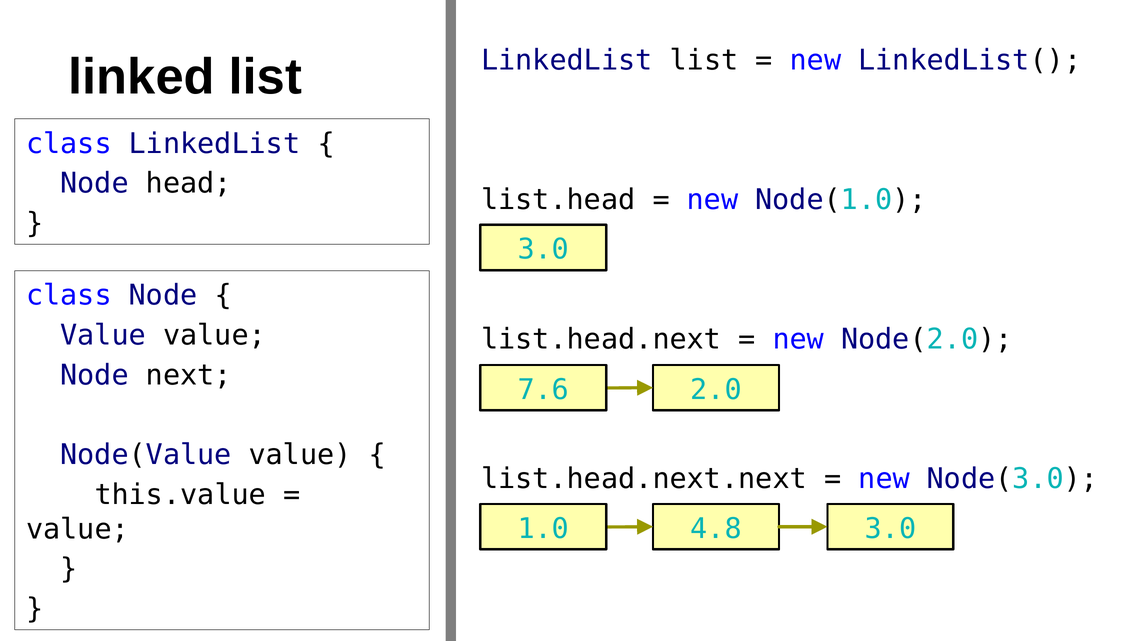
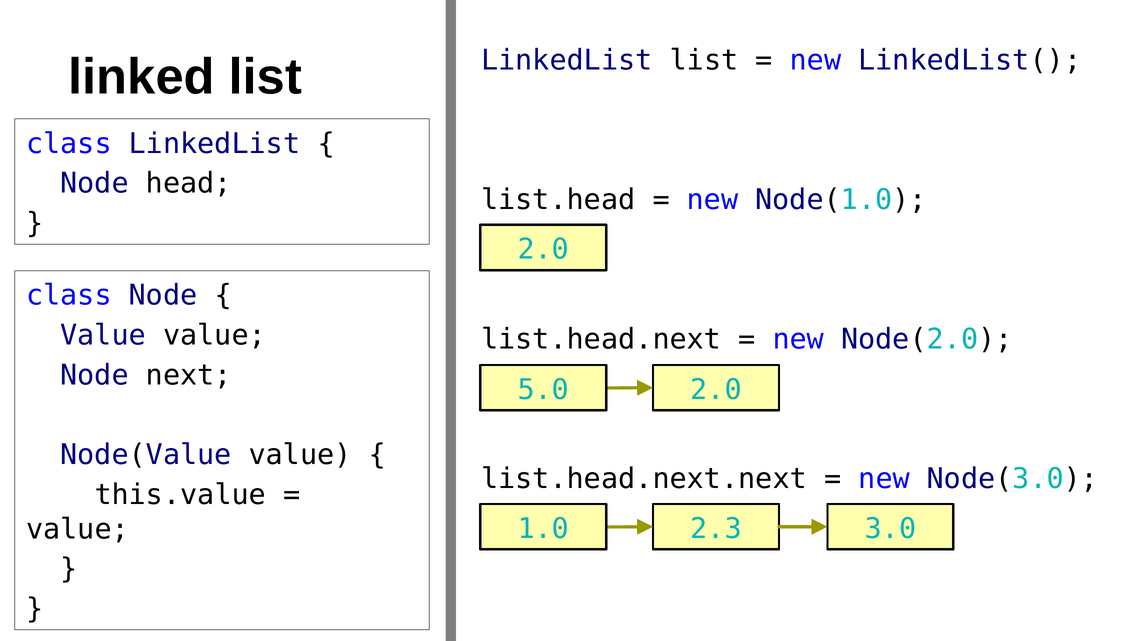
3.0 at (543, 250): 3.0 -> 2.0
7.6: 7.6 -> 5.0
4.8: 4.8 -> 2.3
